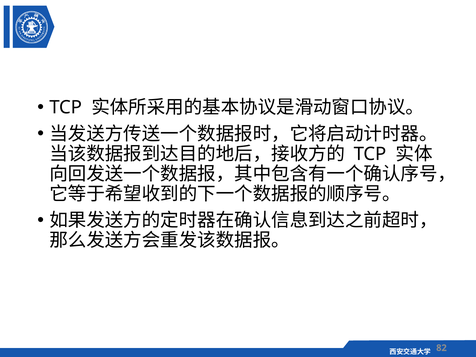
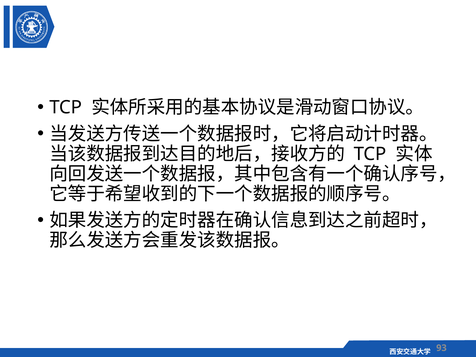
82: 82 -> 93
